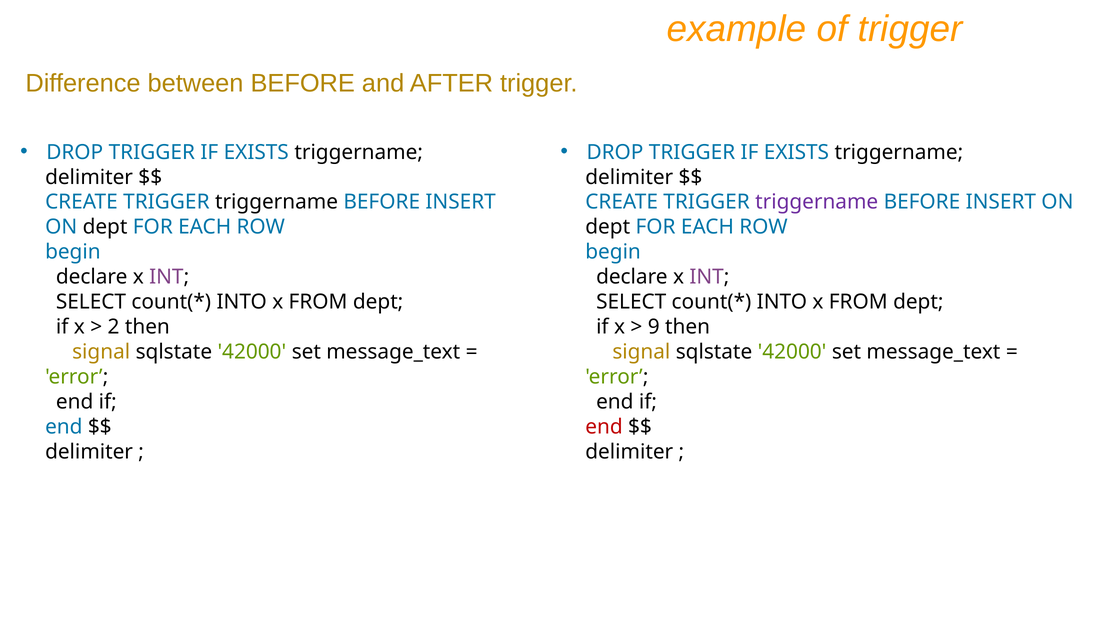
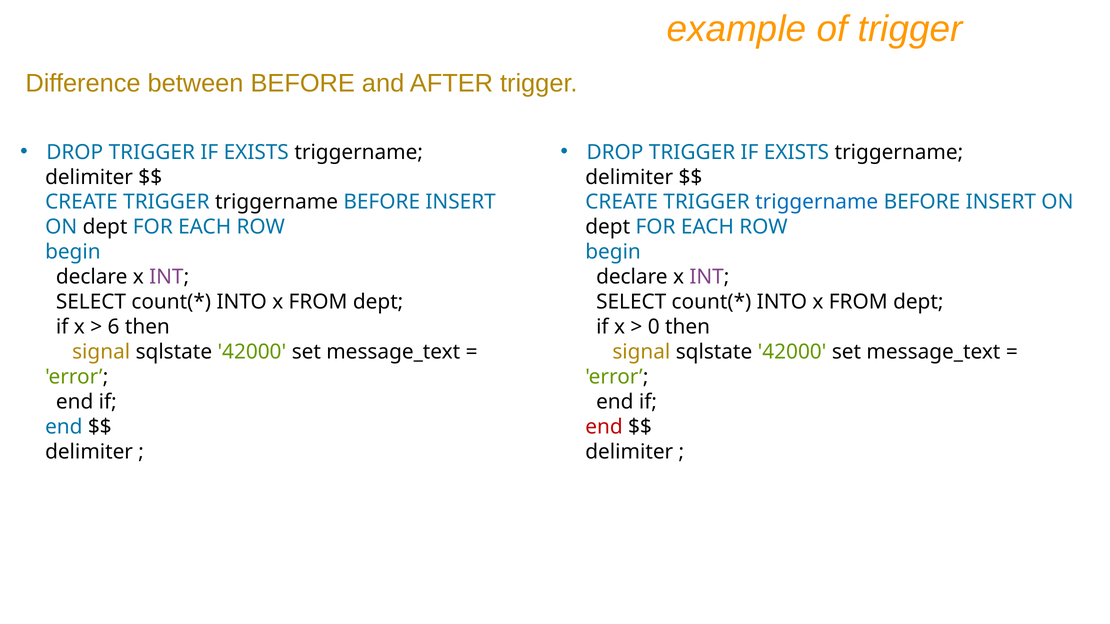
triggername at (817, 202) colour: purple -> blue
2: 2 -> 6
9: 9 -> 0
